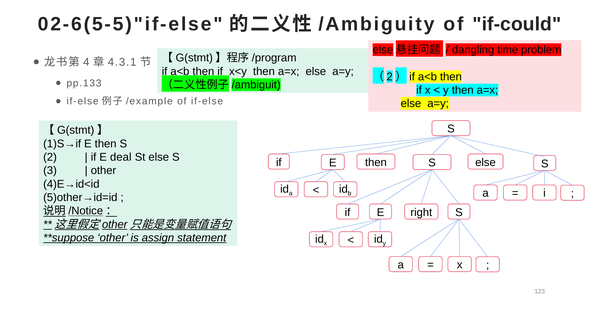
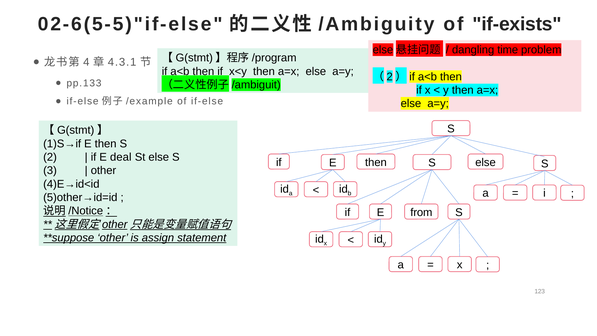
if-could: if-could -> if-exists
right: right -> from
